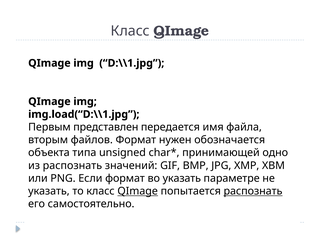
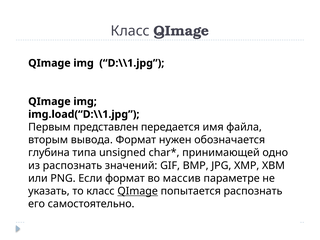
файлов: файлов -> вывода
объекта: объекта -> глубина
во указать: указать -> массив
распознать at (253, 191) underline: present -> none
